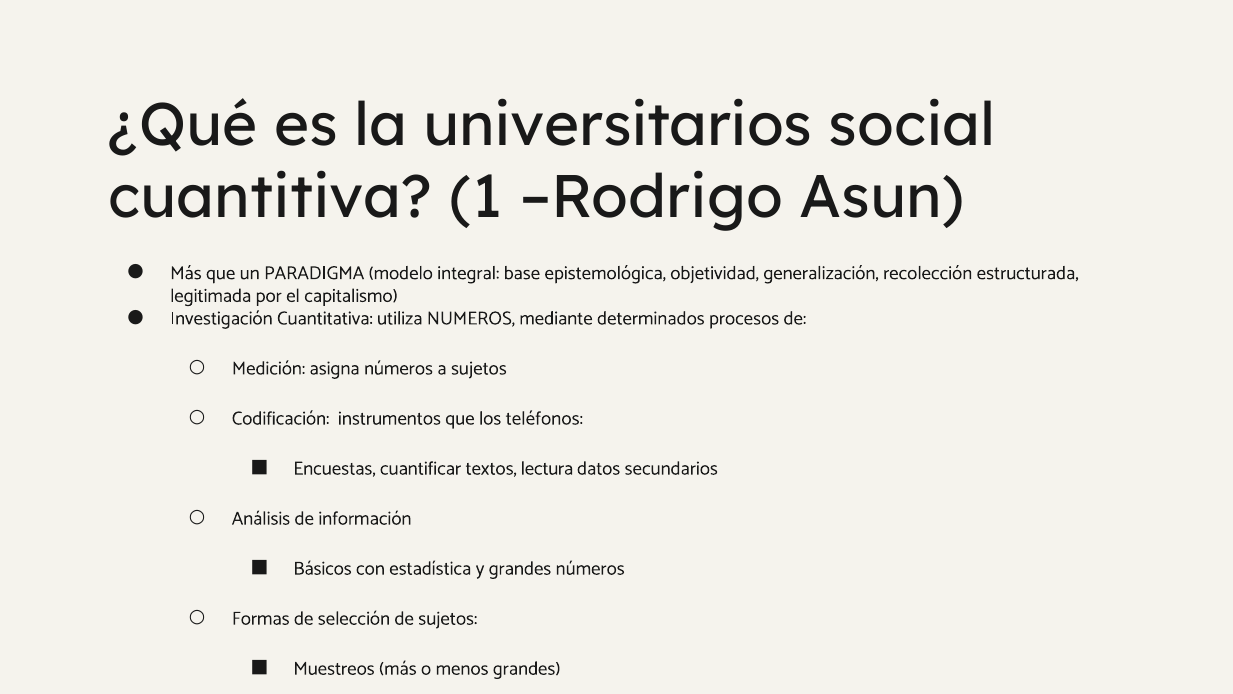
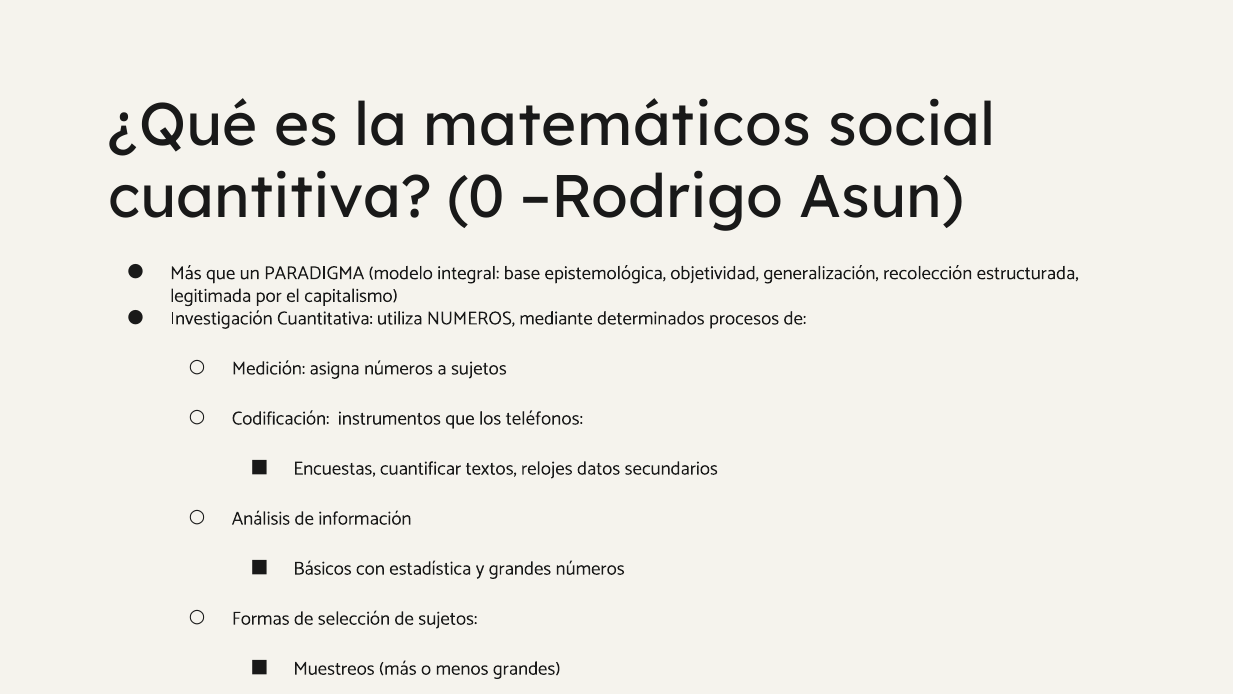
universitarios: universitarios -> matemáticos
1: 1 -> 0
lectura: lectura -> relojes
